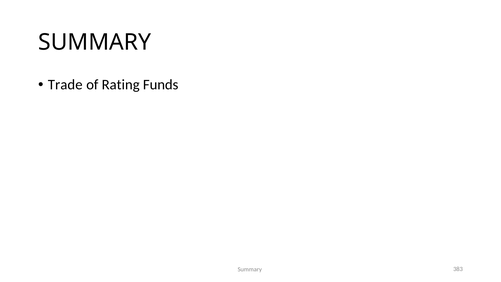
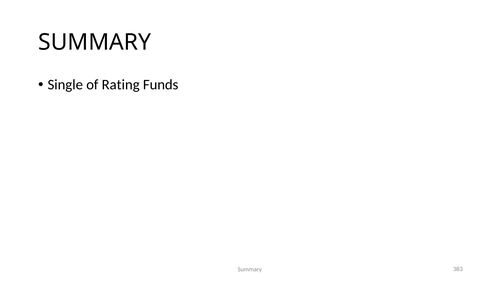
Trade: Trade -> Single
